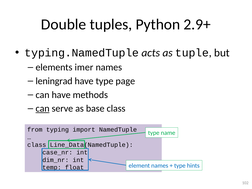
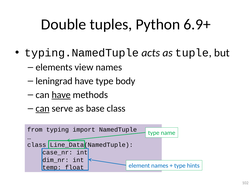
2.9+: 2.9+ -> 6.9+
imer: imer -> view
page: page -> body
have at (61, 95) underline: none -> present
